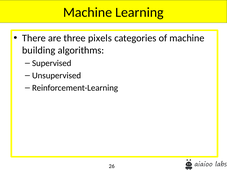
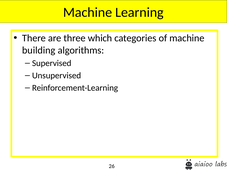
pixels: pixels -> which
